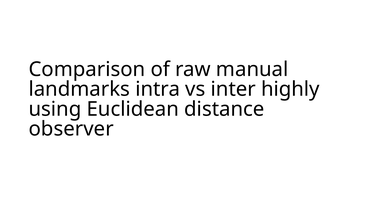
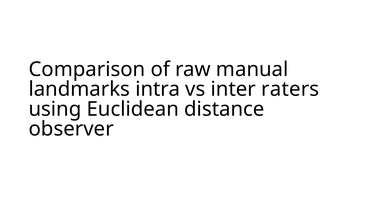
highly: highly -> raters
